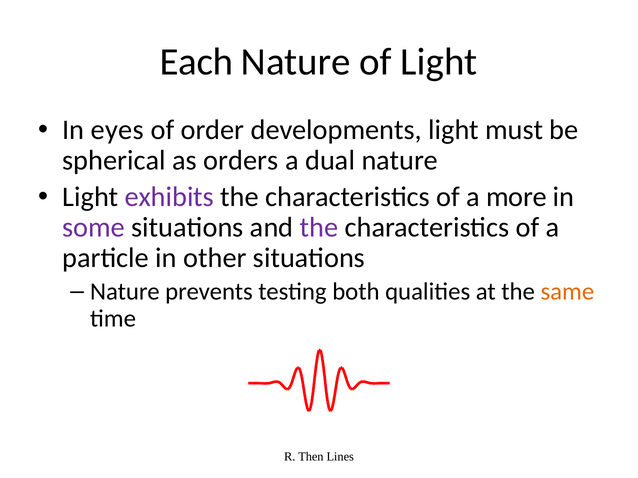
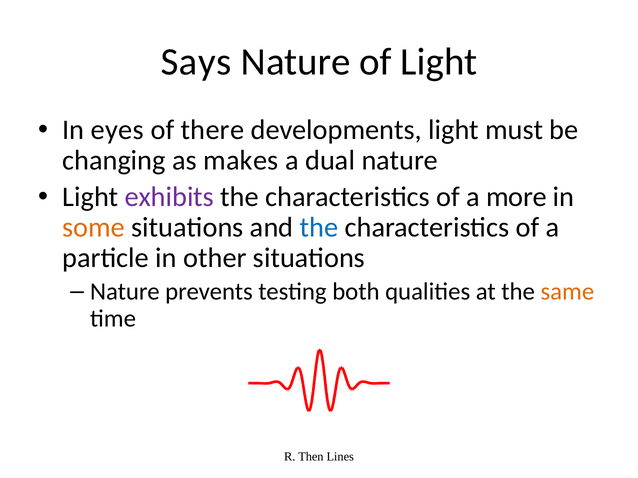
Each: Each -> Says
order: order -> there
spherical: spherical -> changing
orders: orders -> makes
some colour: purple -> orange
the at (319, 228) colour: purple -> blue
